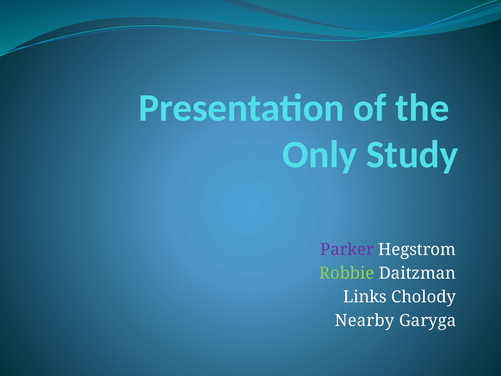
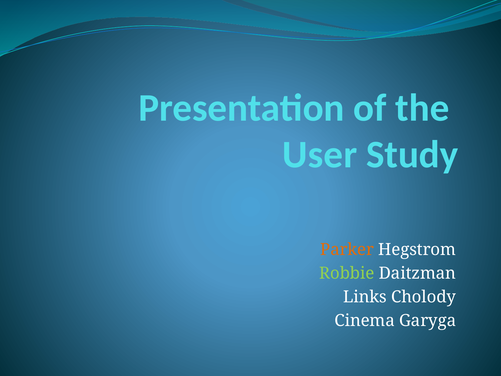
Only: Only -> User
Parker colour: purple -> orange
Nearby: Nearby -> Cinema
